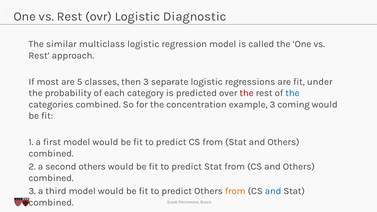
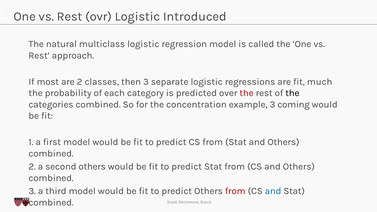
Diagnostic: Diagnostic -> Introduced
similar: similar -> natural
are 5: 5 -> 2
under: under -> much
the at (292, 93) colour: blue -> black
from at (235, 191) colour: orange -> red
